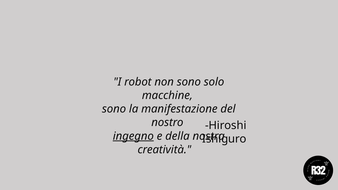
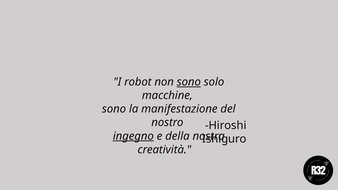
sono at (189, 82) underline: none -> present
